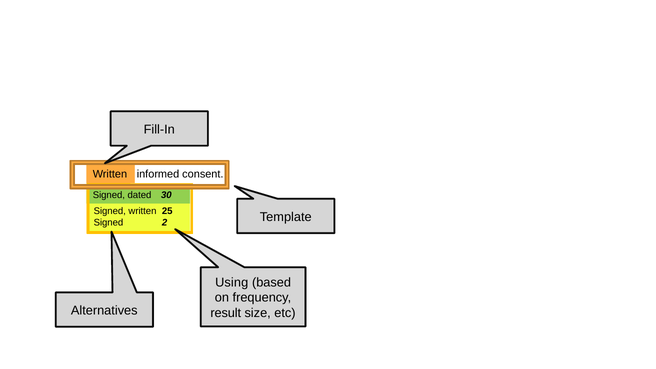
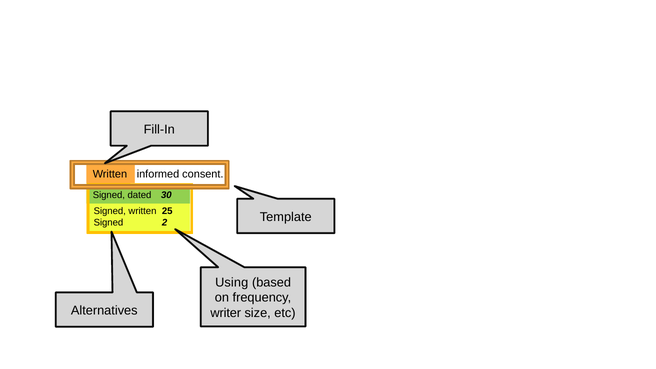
result: result -> writer
